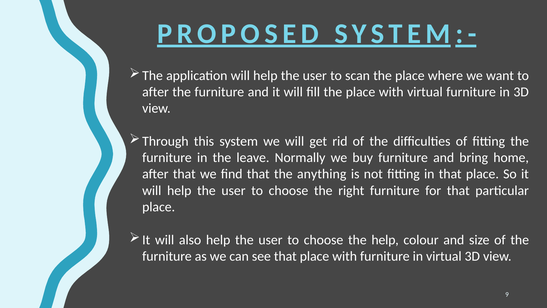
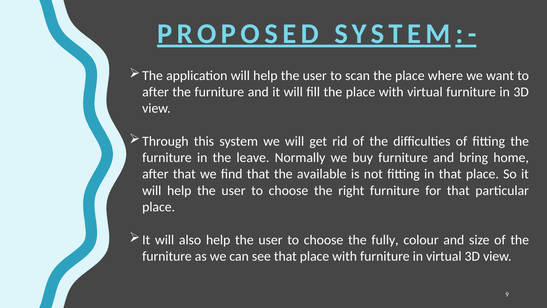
anything: anything -> available
the help: help -> fully
